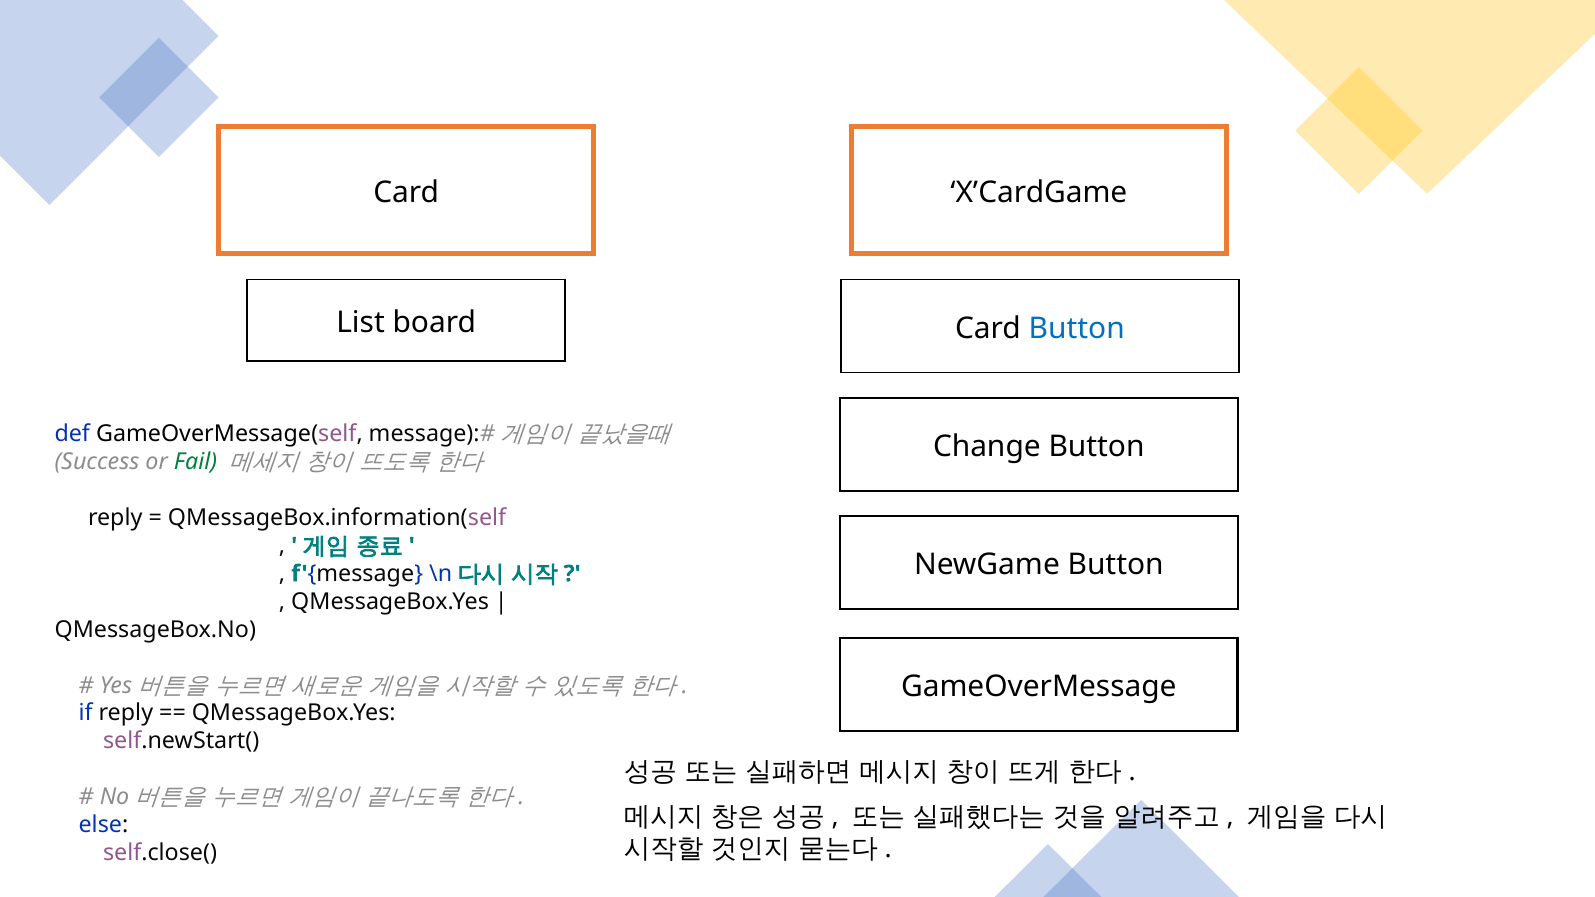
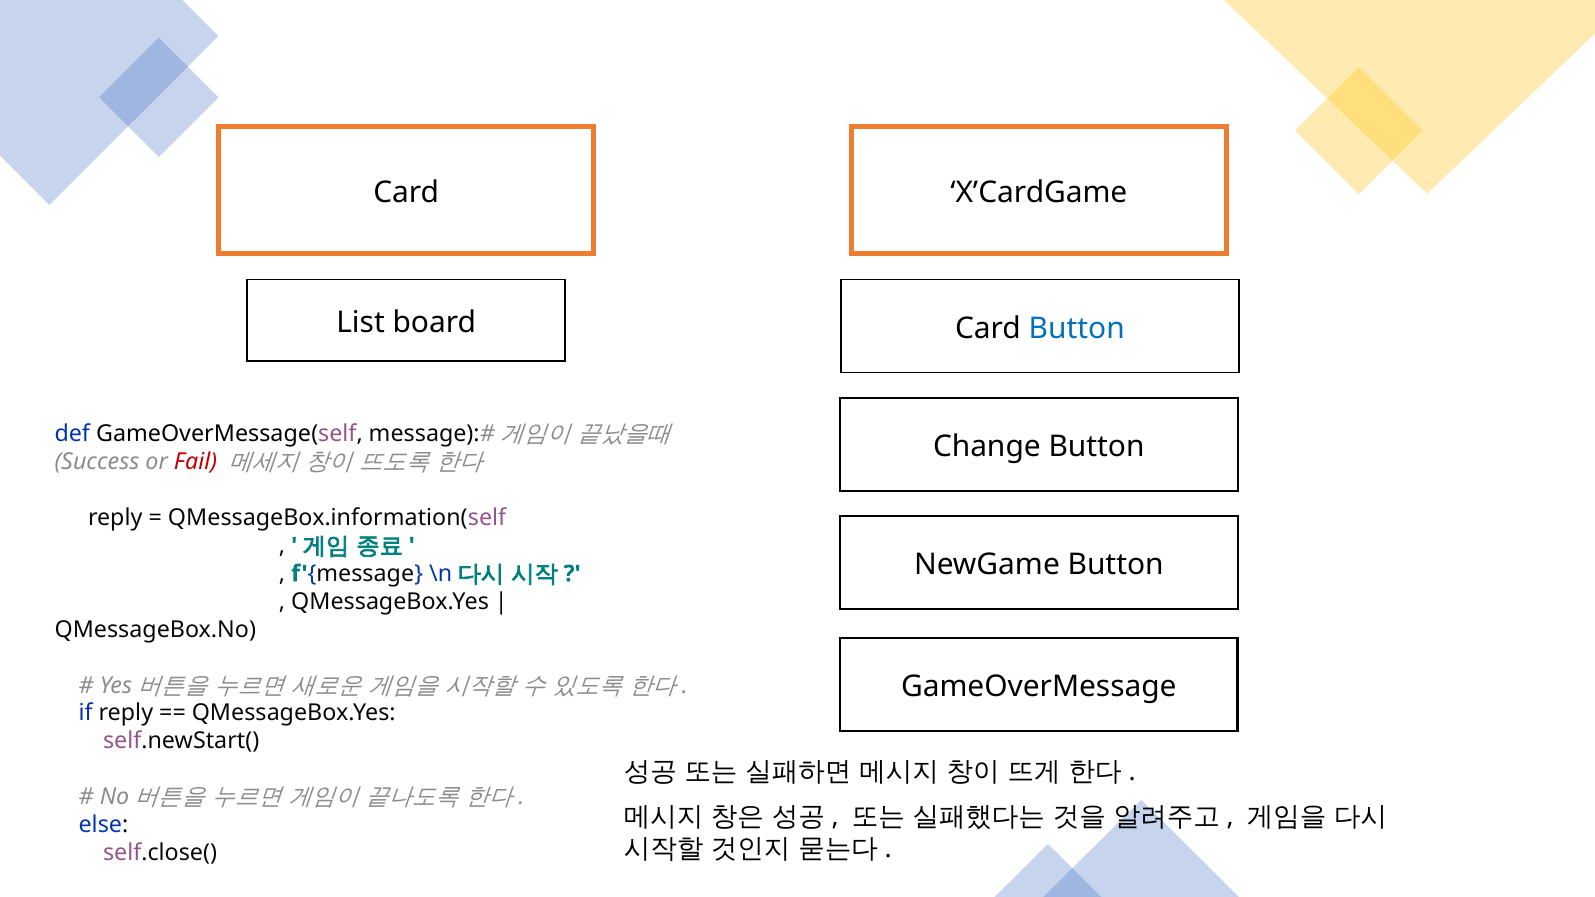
Fail colour: green -> red
